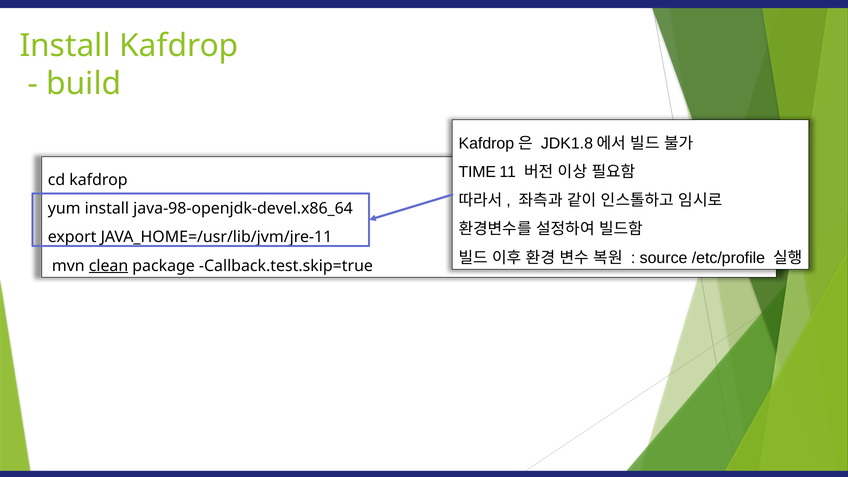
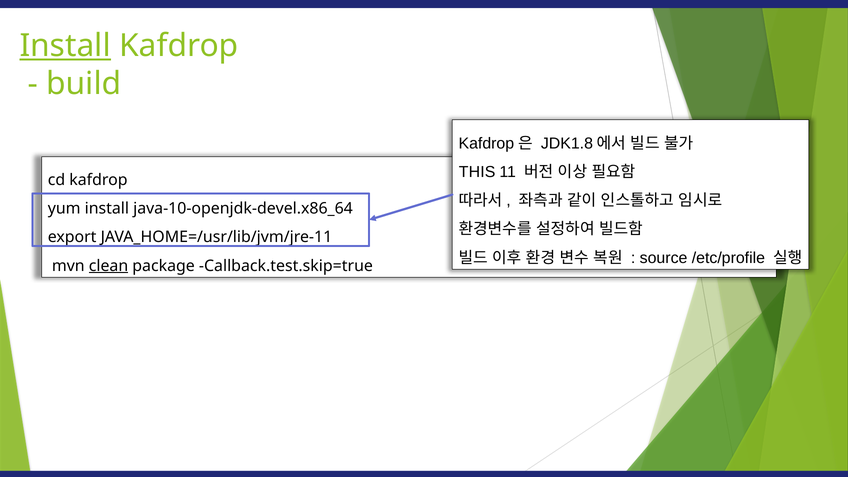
Install at (65, 46) underline: none -> present
TIME: TIME -> THIS
java-98-openjdk-devel.x86_64: java-98-openjdk-devel.x86_64 -> java-10-openjdk-devel.x86_64
